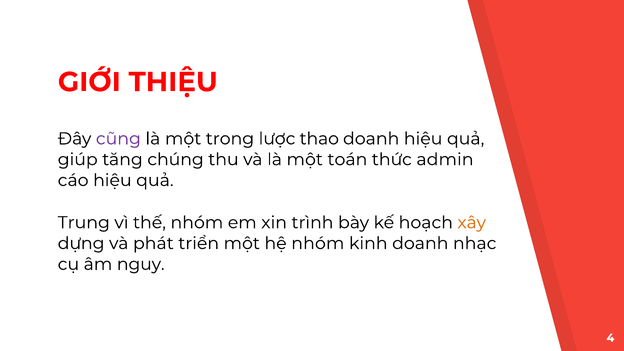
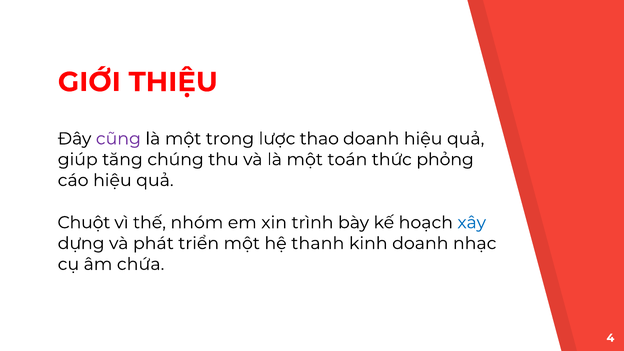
admin: admin -> phỏng
Trung: Trung -> Chuột
xây colour: orange -> blue
hệ nhóm: nhóm -> thanh
nguy: nguy -> chứa
